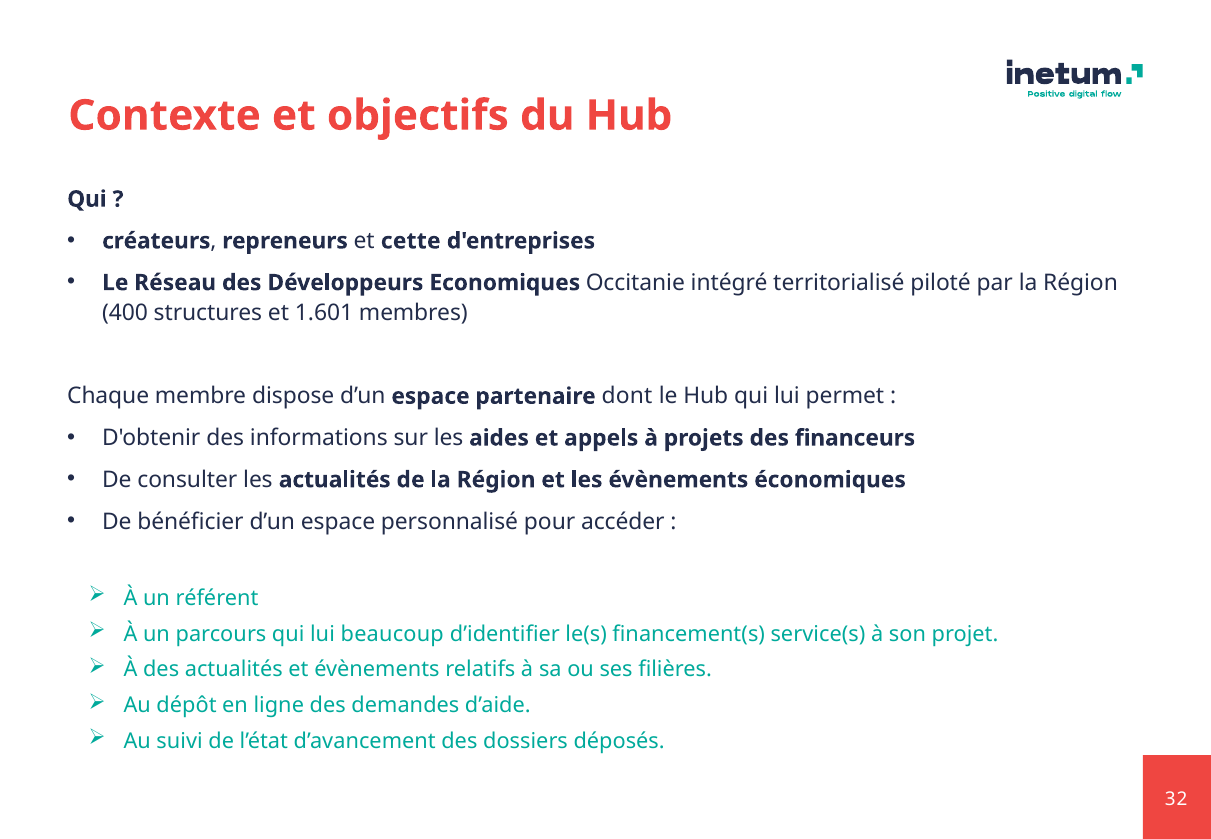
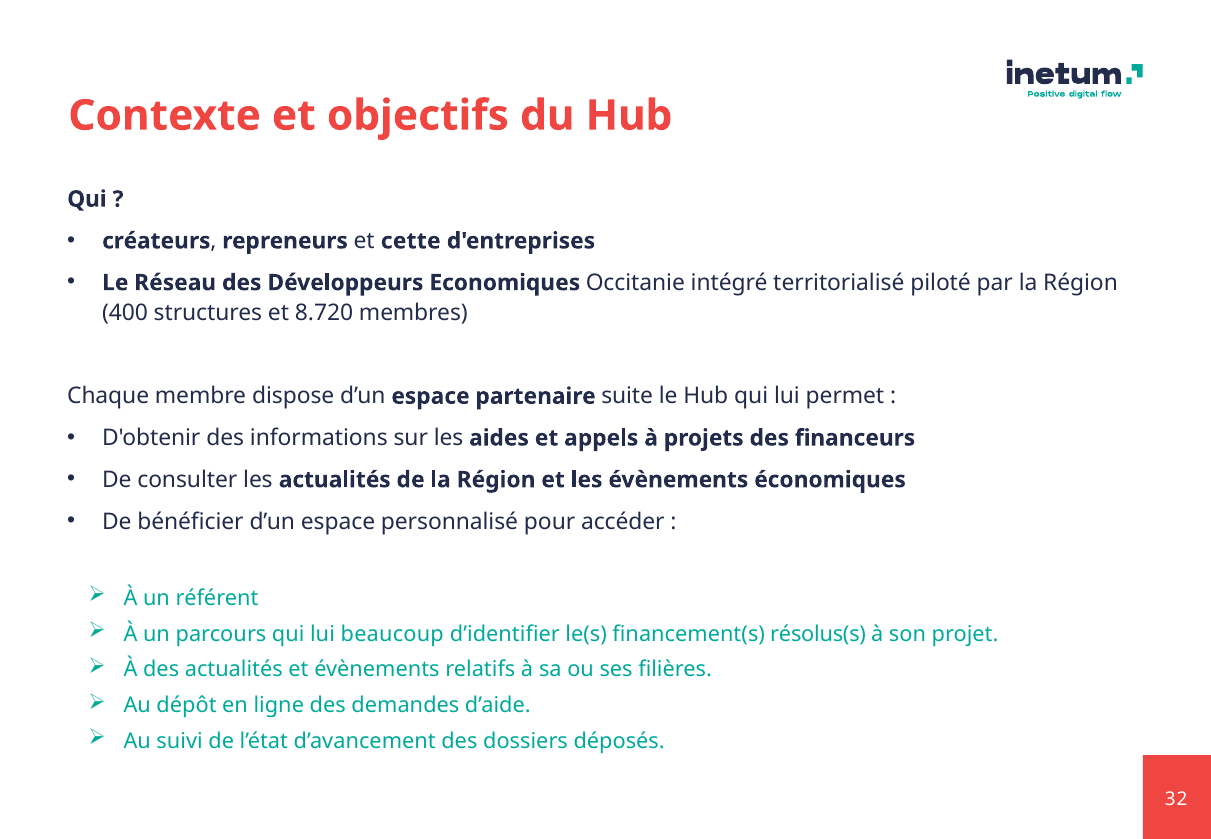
1.601: 1.601 -> 8.720
dont: dont -> suite
service(s: service(s -> résolus(s
